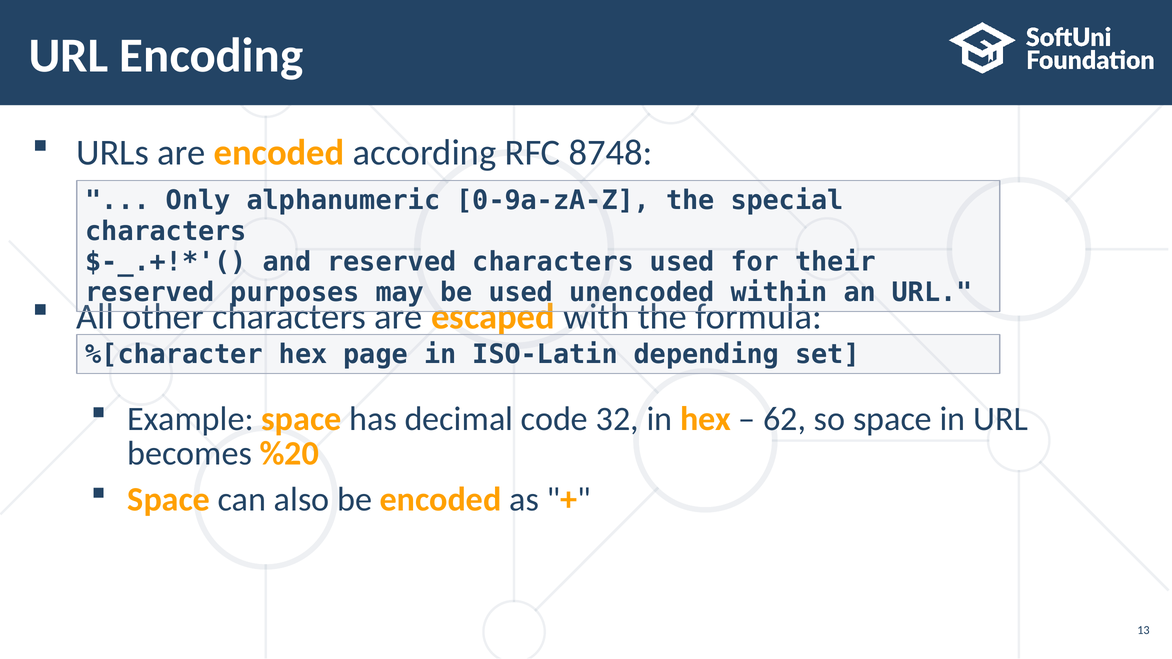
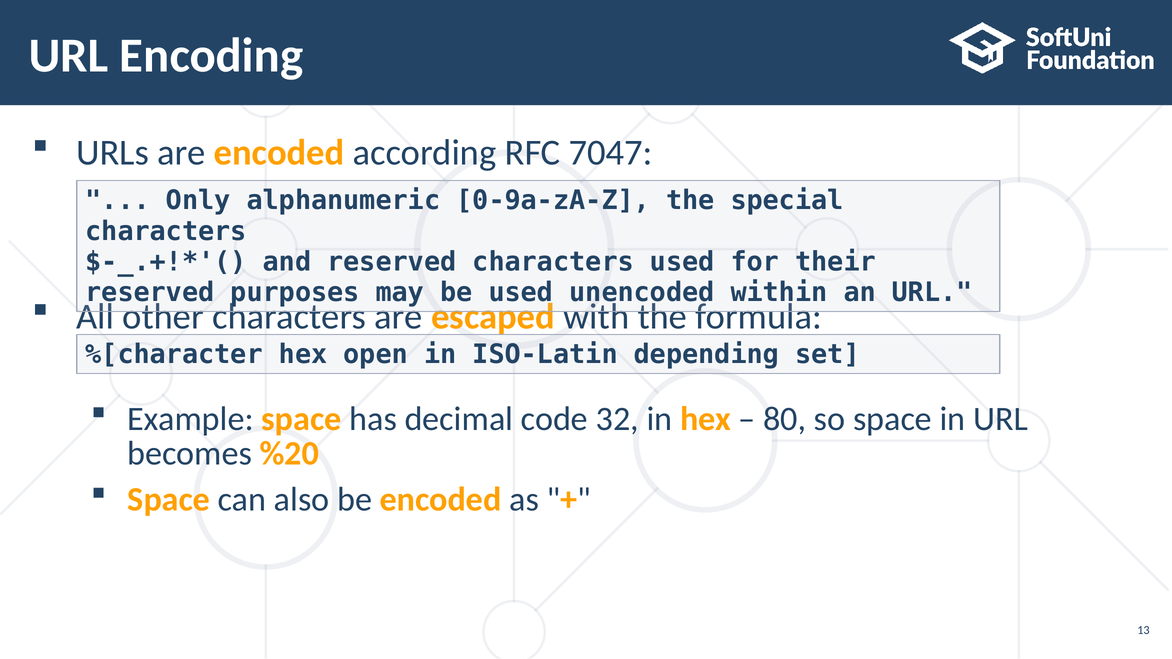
8748: 8748 -> 7047
page: page -> open
62: 62 -> 80
